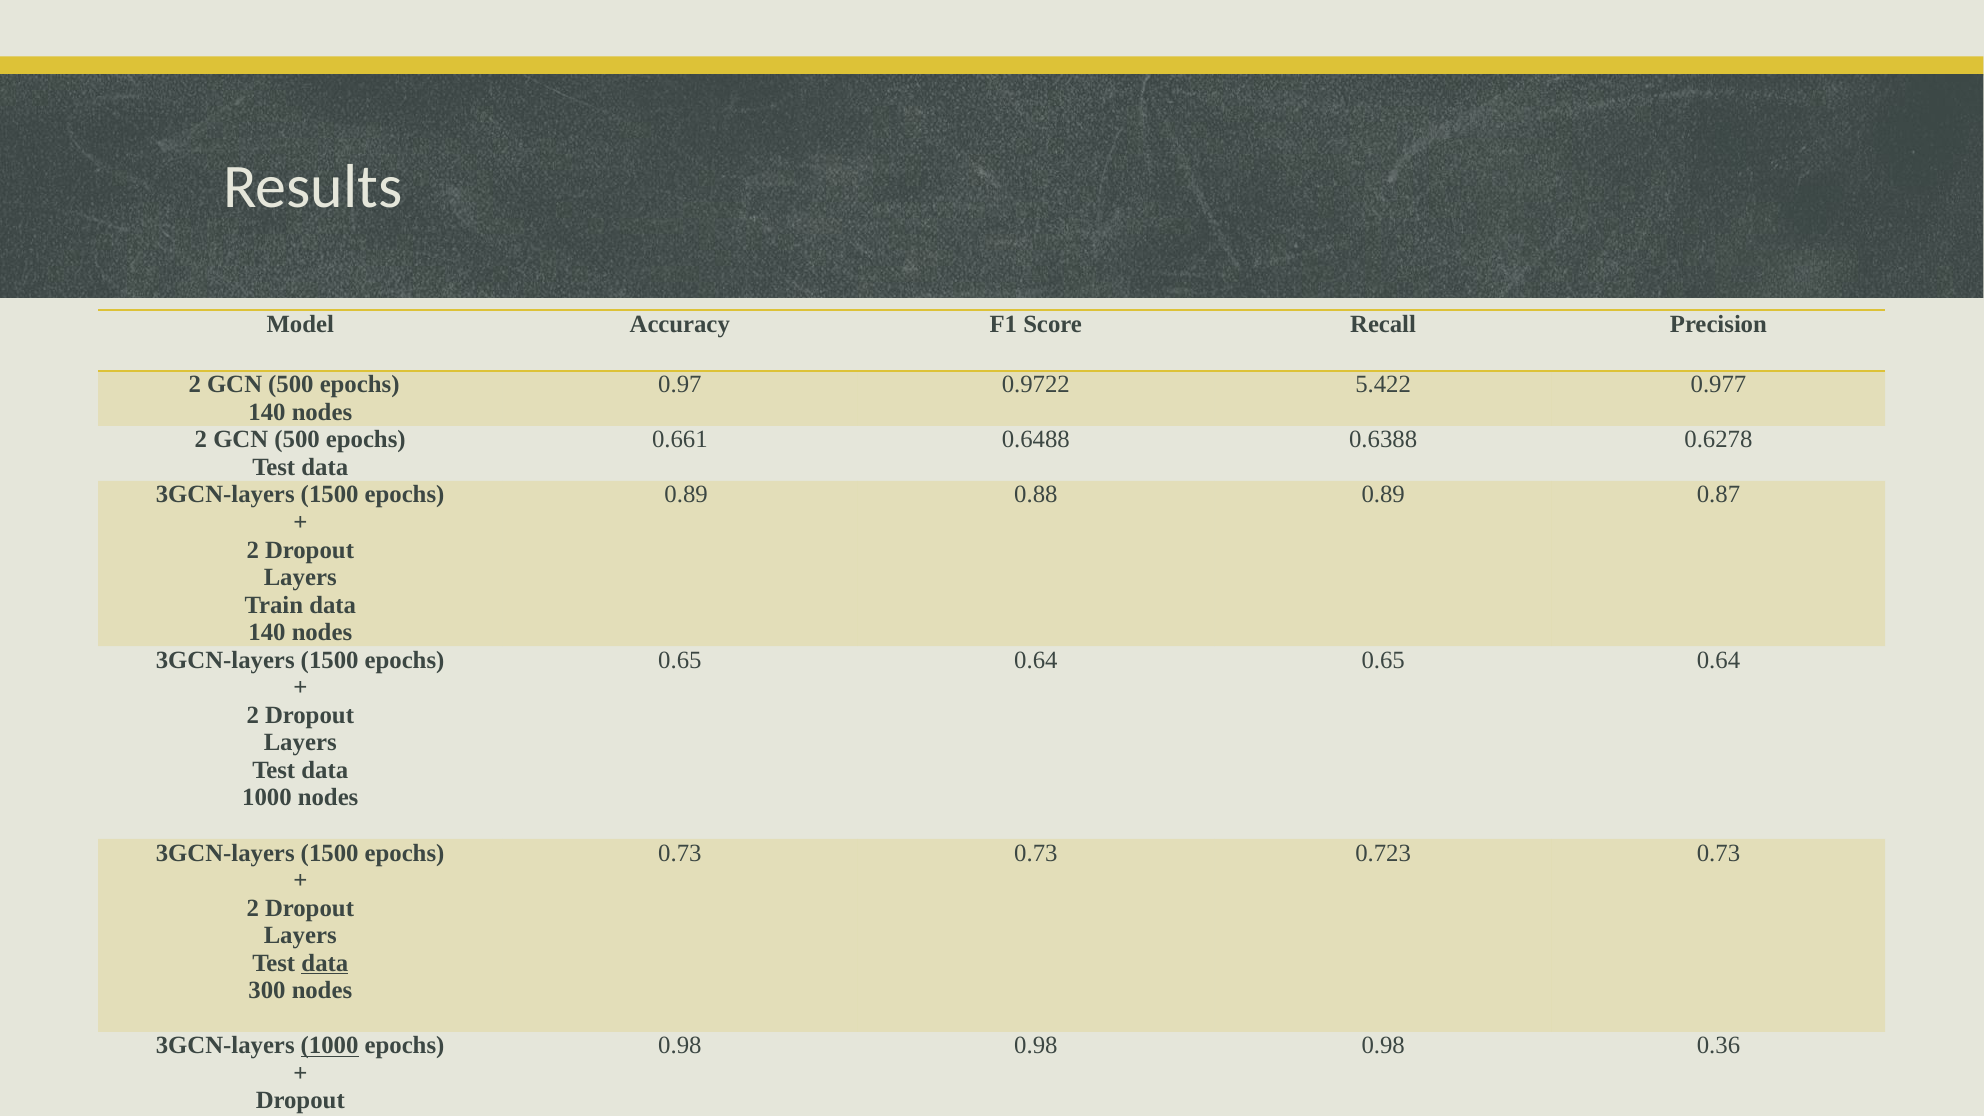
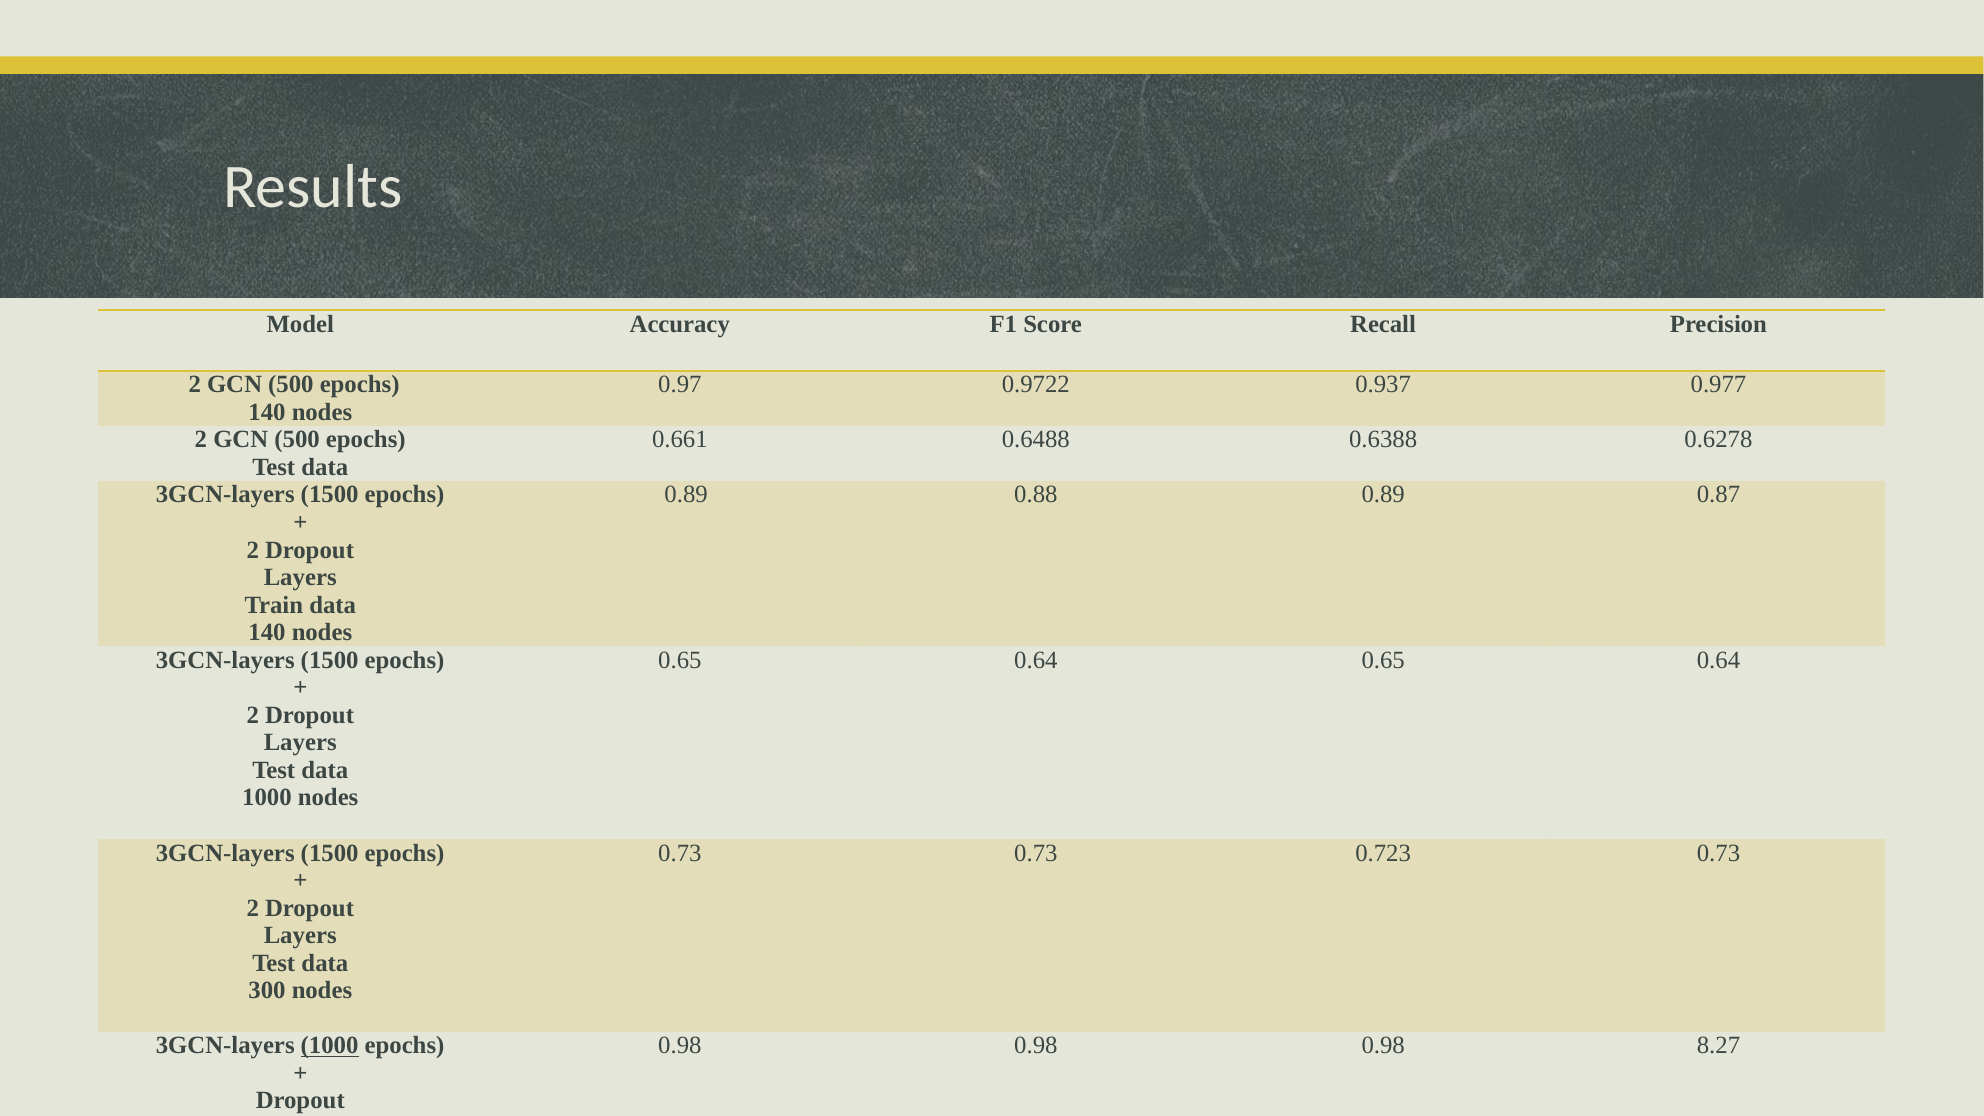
5.422: 5.422 -> 0.937
data at (325, 963) underline: present -> none
0.36: 0.36 -> 8.27
